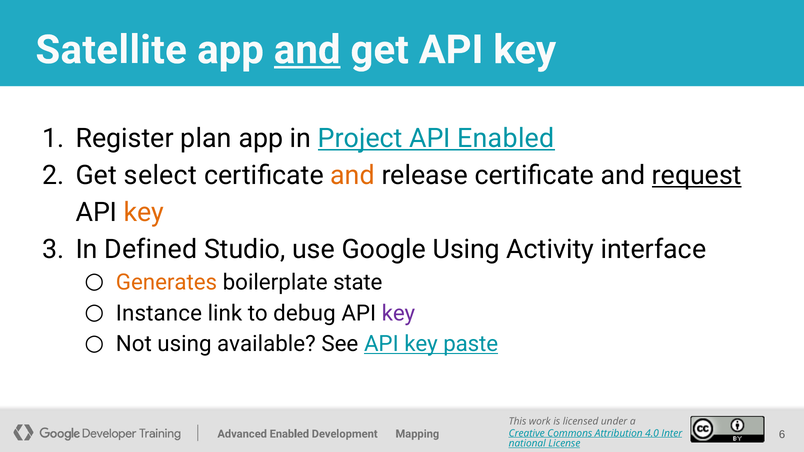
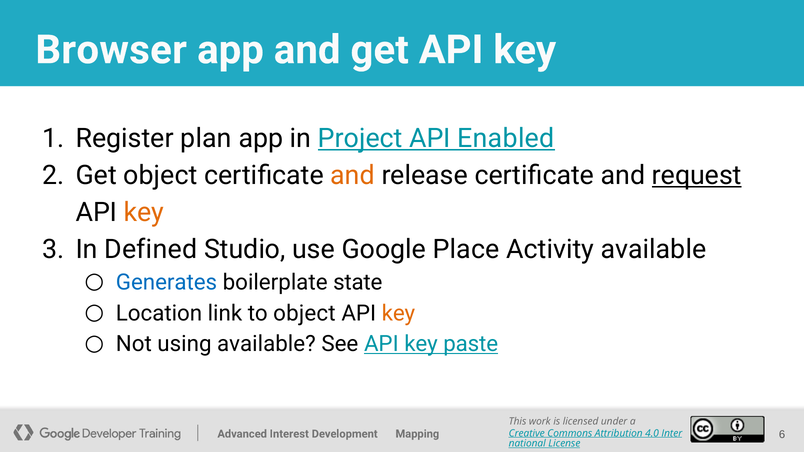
Satellite: Satellite -> Browser
and at (307, 50) underline: present -> none
Get select: select -> object
Google Using: Using -> Place
Activity interface: interface -> available
Generates colour: orange -> blue
Instance: Instance -> Location
to debug: debug -> object
key at (398, 313) colour: purple -> orange
Enabled at (289, 434): Enabled -> Interest
